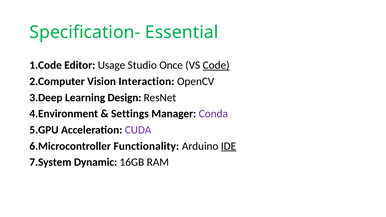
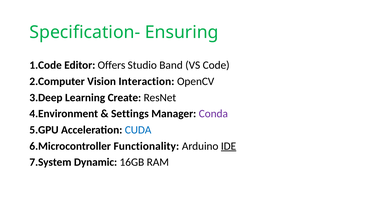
Essential: Essential -> Ensuring
Usage: Usage -> Offers
Once: Once -> Band
Code underline: present -> none
Design: Design -> Create
CUDA colour: purple -> blue
